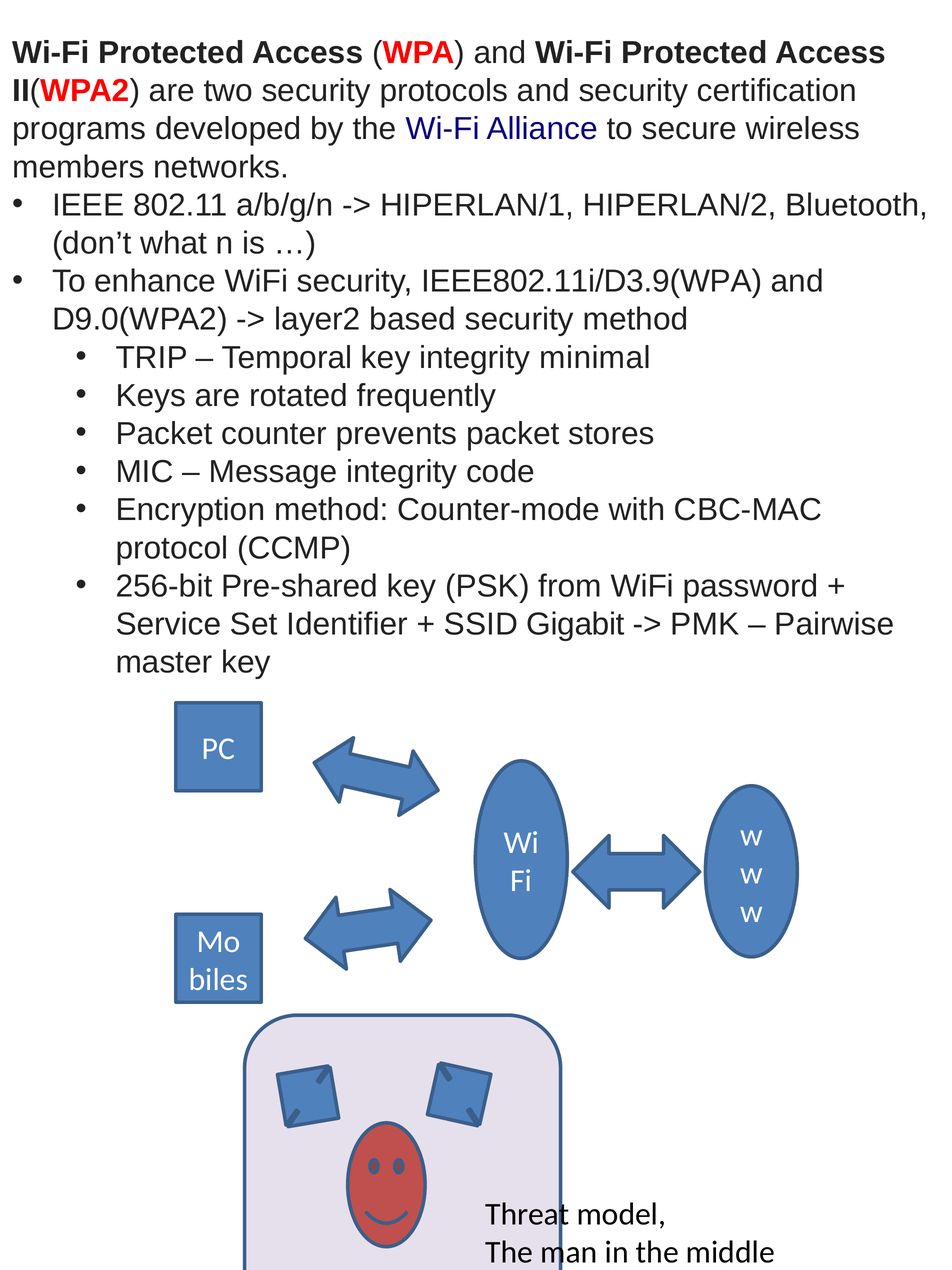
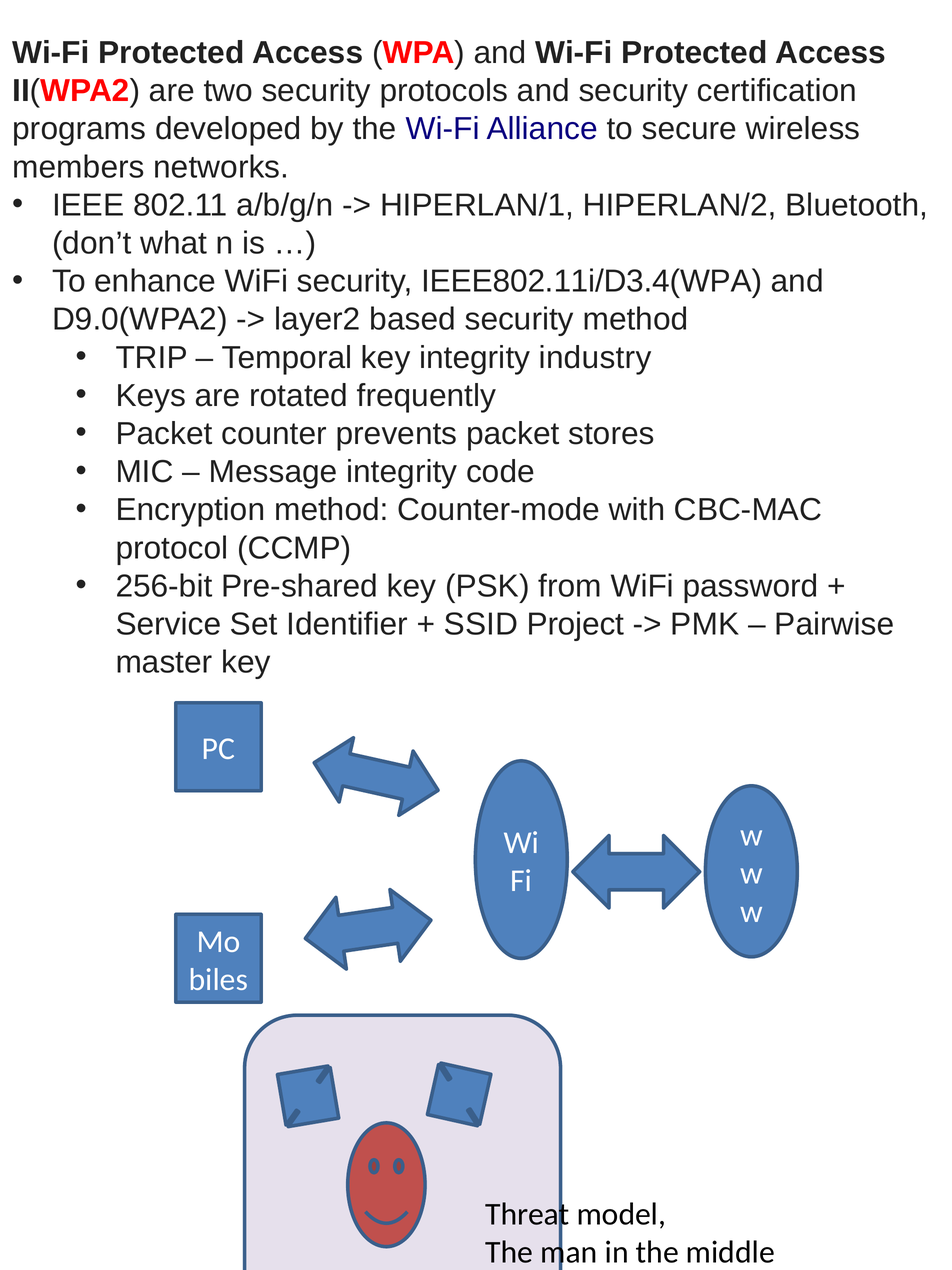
IEEE802.11i/D3.9(WPA: IEEE802.11i/D3.9(WPA -> IEEE802.11i/D3.4(WPA
minimal: minimal -> industry
Gigabit: Gigabit -> Project
